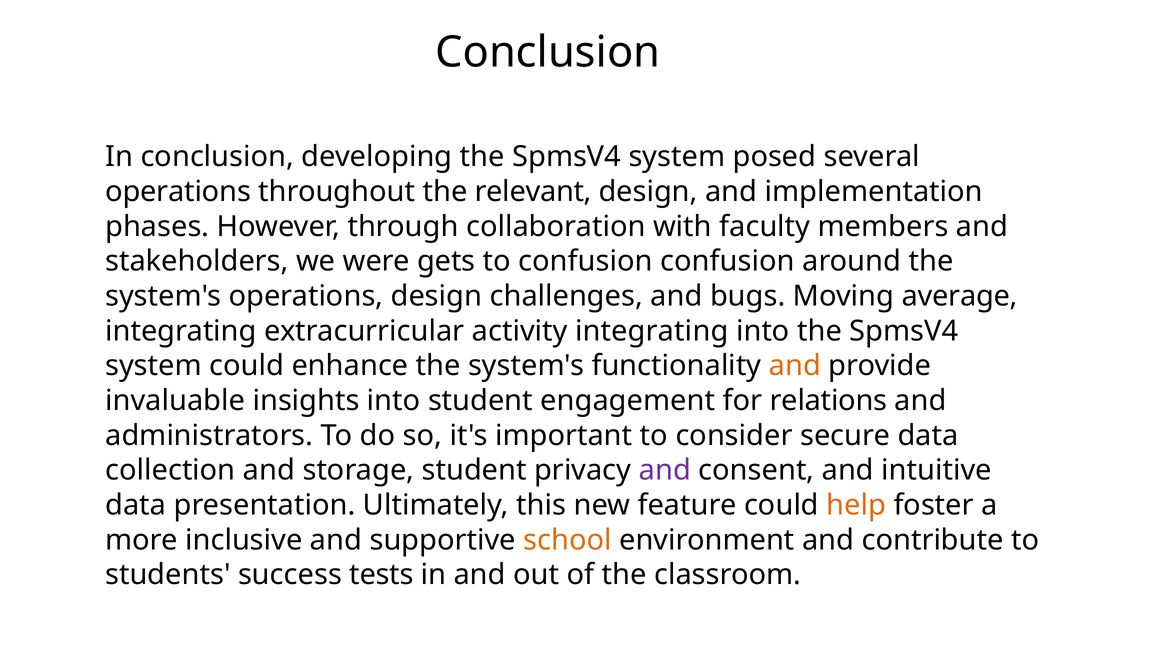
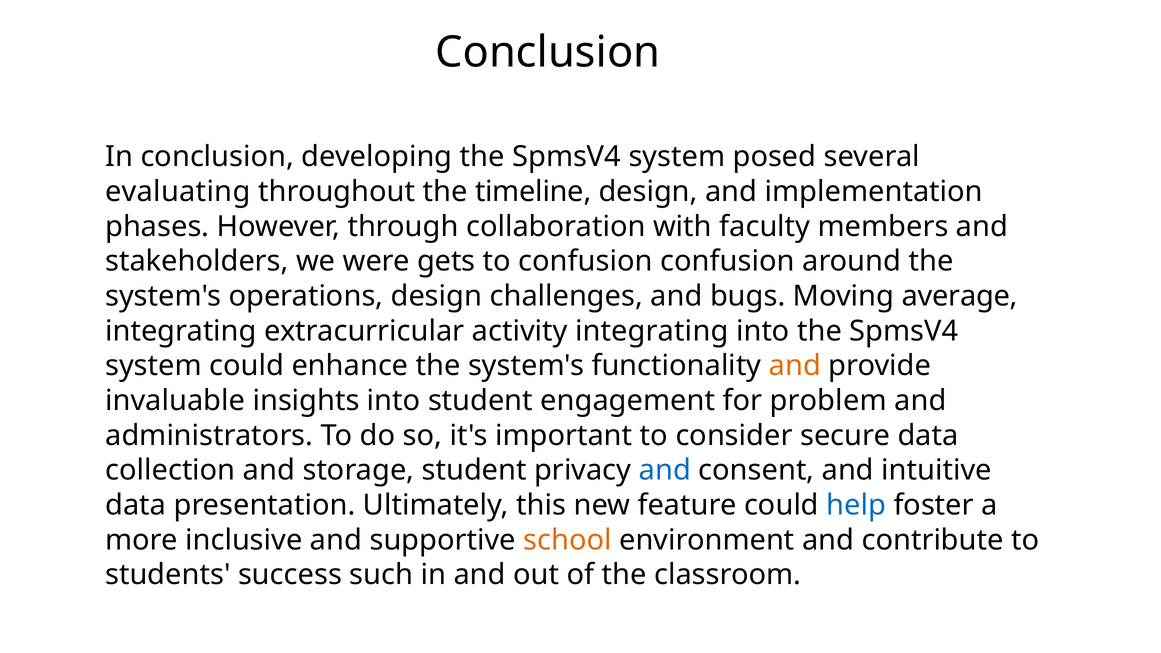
operations at (178, 192): operations -> evaluating
relevant: relevant -> timeline
relations: relations -> problem
and at (665, 470) colour: purple -> blue
help colour: orange -> blue
tests: tests -> such
